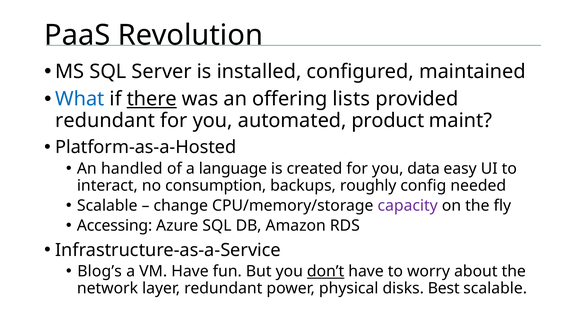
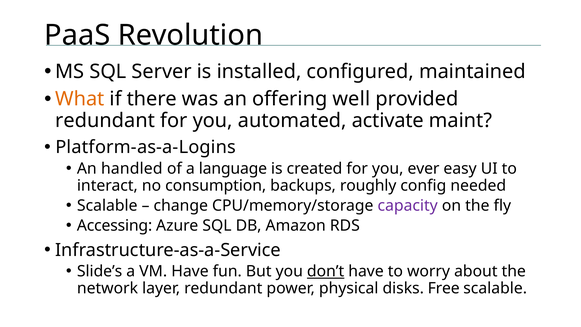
What colour: blue -> orange
there underline: present -> none
lists: lists -> well
product: product -> activate
Platform-as-a-Hosted: Platform-as-a-Hosted -> Platform-as-a-Logins
data: data -> ever
Blog’s: Blog’s -> Slide’s
Best: Best -> Free
